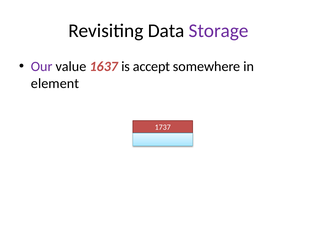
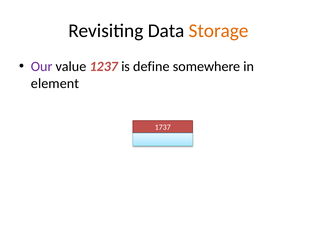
Storage colour: purple -> orange
1637: 1637 -> 1237
accept: accept -> define
